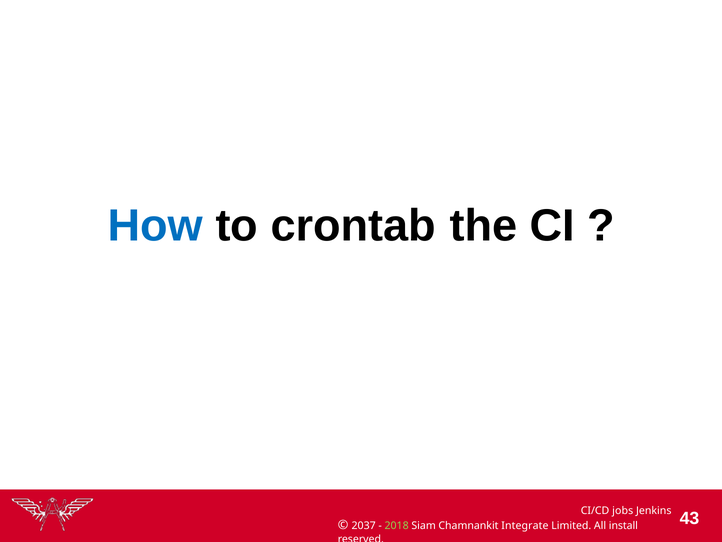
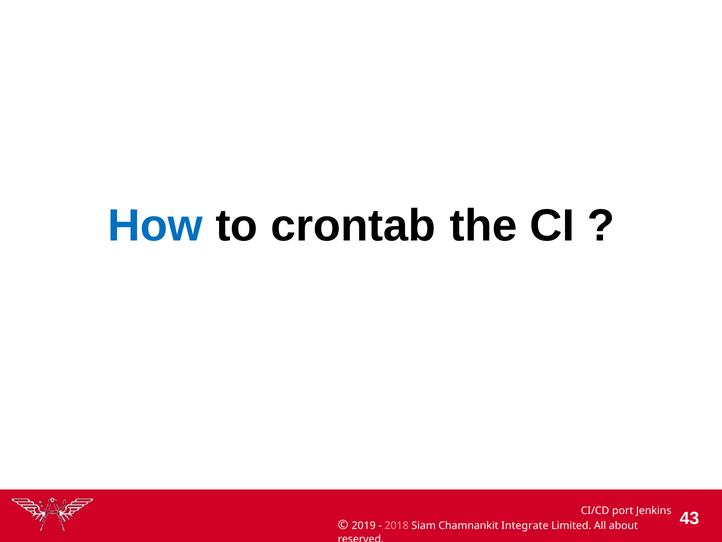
jobs: jobs -> port
2037: 2037 -> 2019
2018 colour: light green -> pink
install: install -> about
